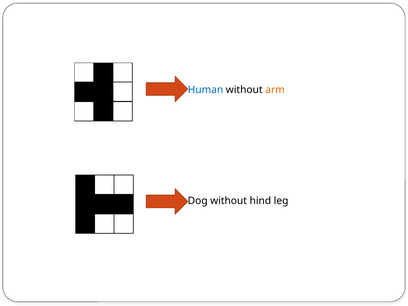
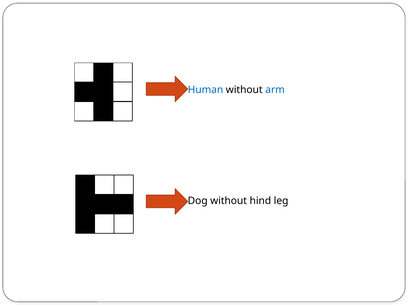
arm colour: orange -> blue
